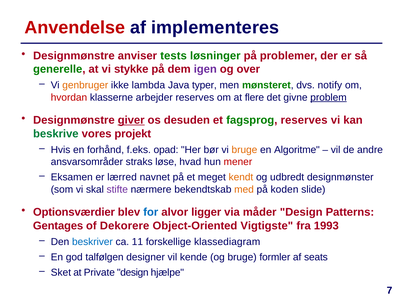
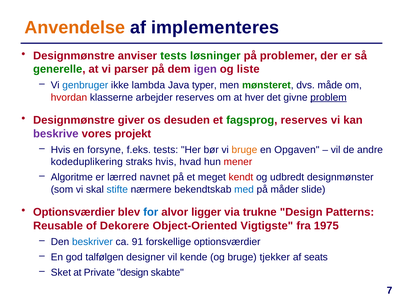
Anvendelse colour: red -> orange
stykke: stykke -> parser
over: over -> liste
genbruger colour: orange -> blue
notify: notify -> måde
flere: flere -> hver
giver underline: present -> none
beskrive colour: green -> purple
forhånd: forhånd -> forsyne
f.eks opad: opad -> tests
Algoritme: Algoritme -> Opgaven
ansvarsområder: ansvarsområder -> kodeduplikering
straks løse: løse -> hvis
Eksamen: Eksamen -> Algoritme
kendt colour: orange -> red
stifte colour: purple -> blue
med colour: orange -> blue
koden: koden -> måder
måder: måder -> trukne
Gentages: Gentages -> Reusable
1993: 1993 -> 1975
11: 11 -> 91
forskellige klassediagram: klassediagram -> optionsværdier
formler: formler -> tjekker
hjælpe: hjælpe -> skabte
